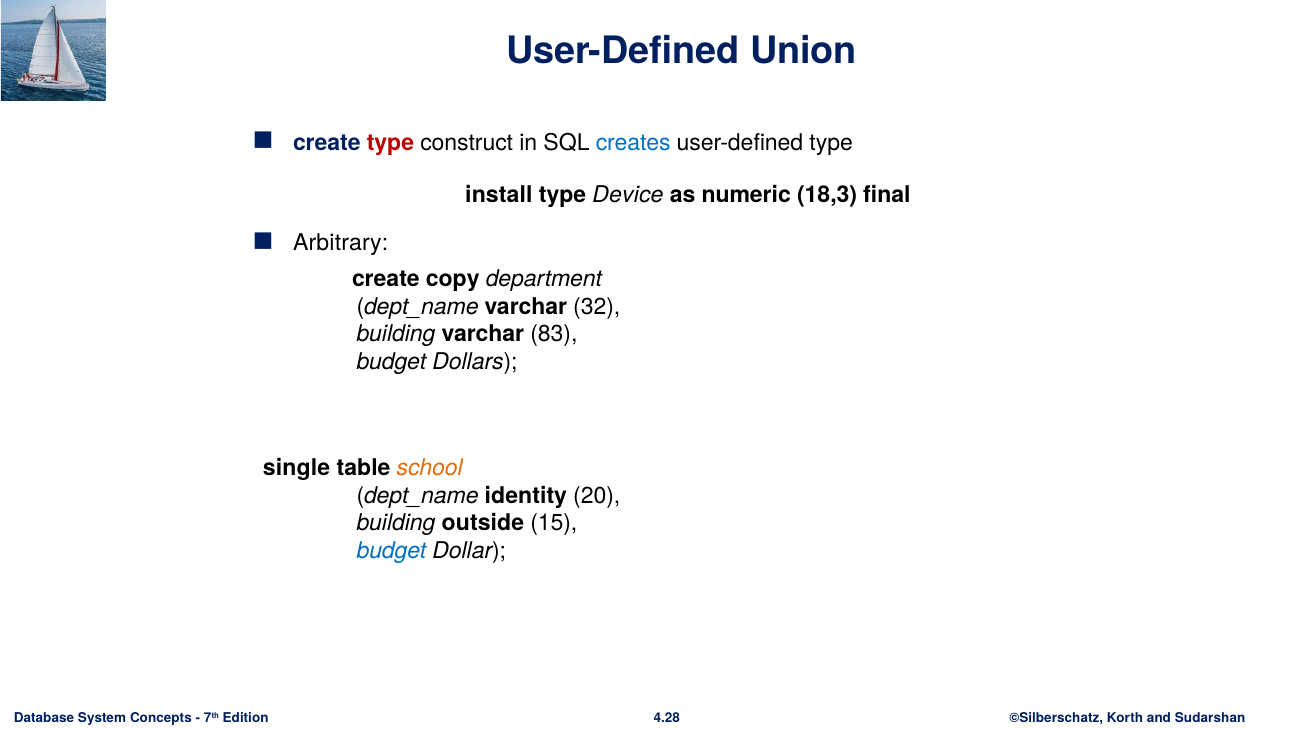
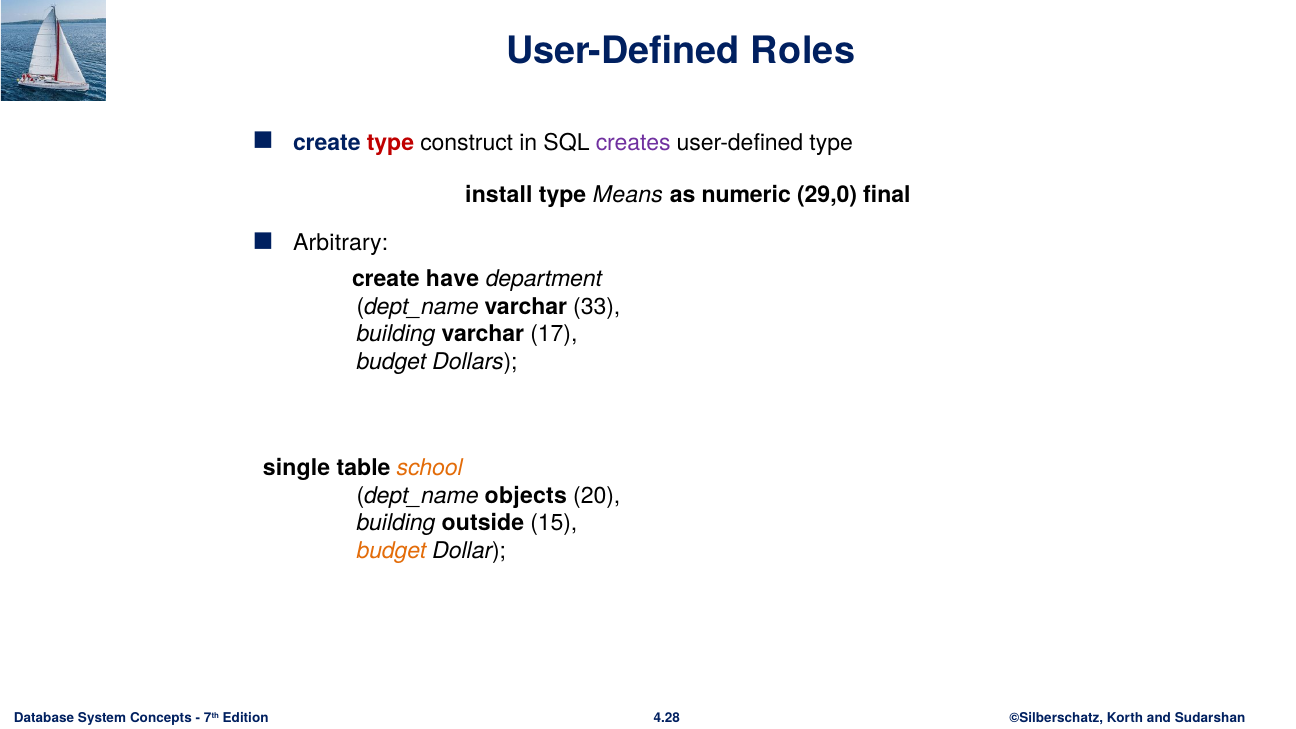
Union: Union -> Roles
creates colour: blue -> purple
Device: Device -> Means
18,3: 18,3 -> 29,0
copy: copy -> have
32: 32 -> 33
83: 83 -> 17
identity: identity -> objects
budget at (391, 551) colour: blue -> orange
